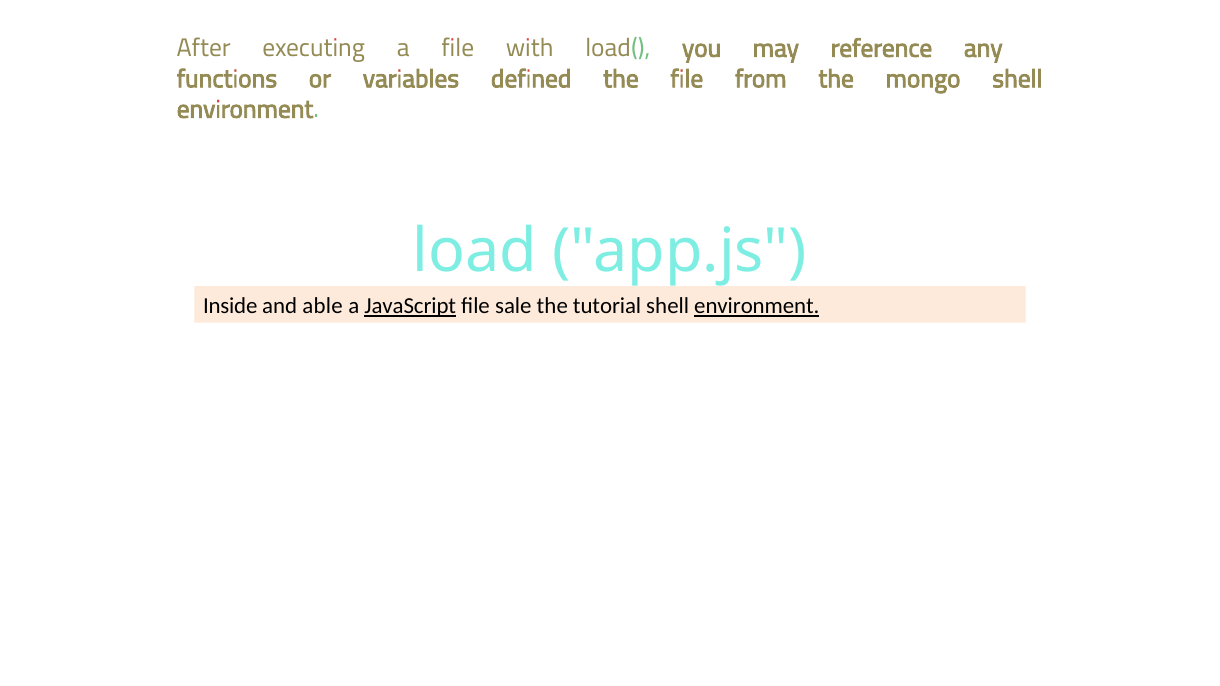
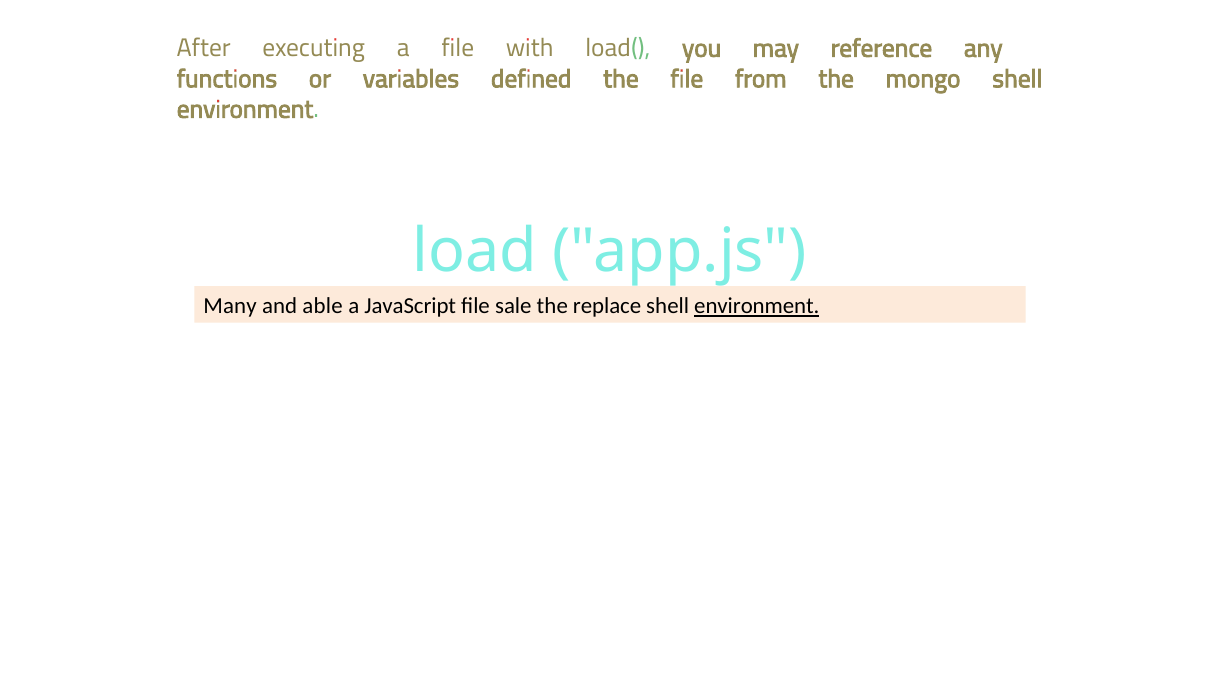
Inside: Inside -> Many
JavaScript underline: present -> none
tutorial: tutorial -> replace
